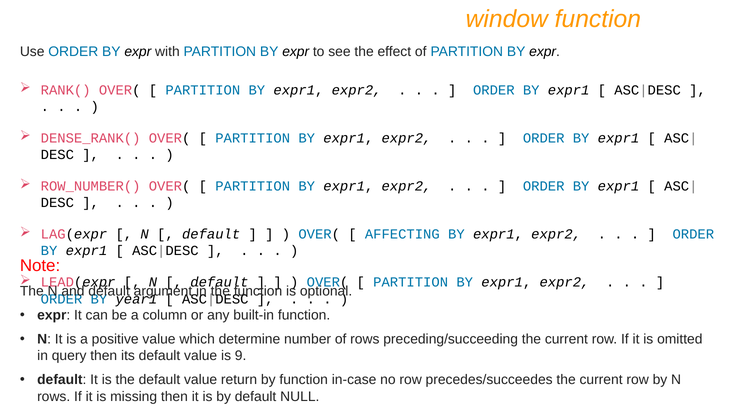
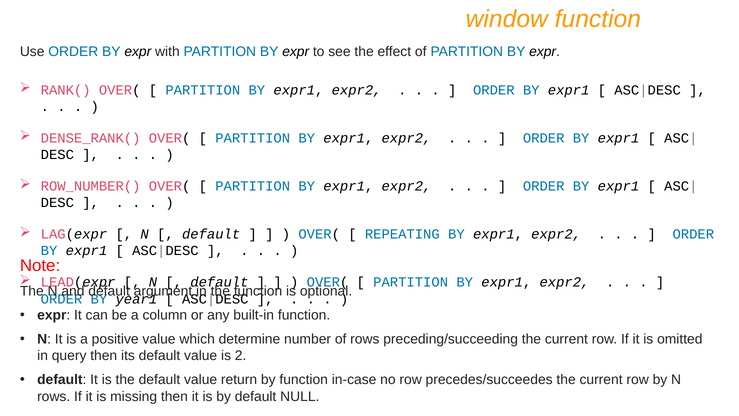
AFFECTING: AFFECTING -> REPEATING
9: 9 -> 2
